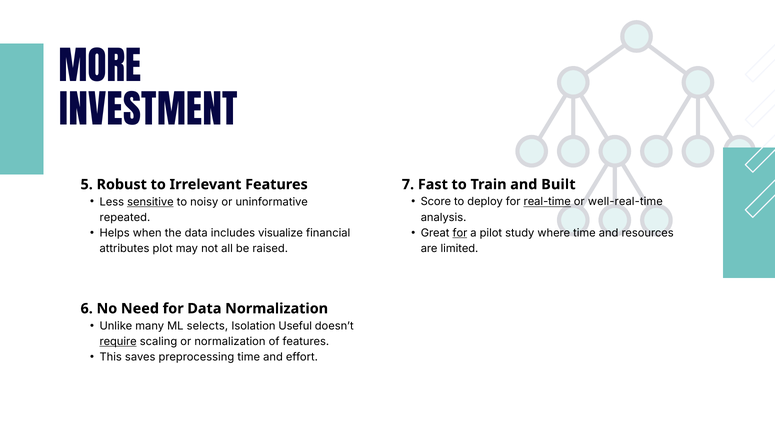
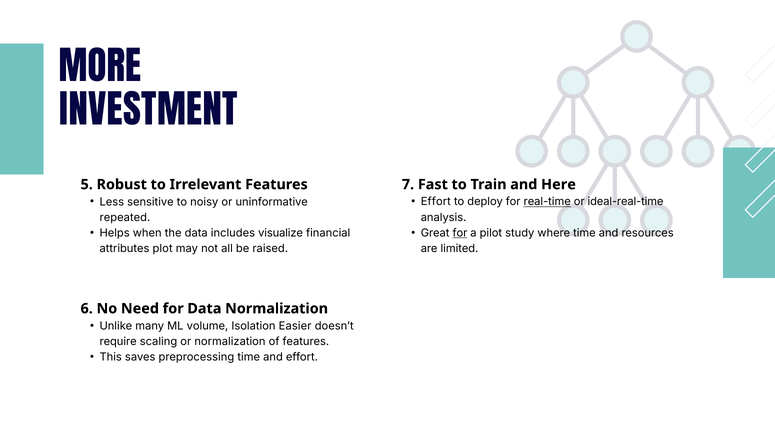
Built: Built -> Here
Score at (436, 202): Score -> Effort
well-real-time: well-real-time -> ideal-real-time
sensitive underline: present -> none
selects: selects -> volume
Useful: Useful -> Easier
require underline: present -> none
